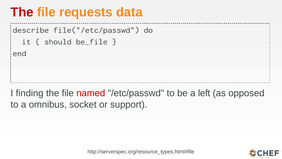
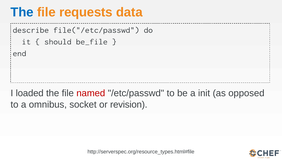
The at (22, 12) colour: red -> blue
finding: finding -> loaded
left: left -> init
support: support -> revision
